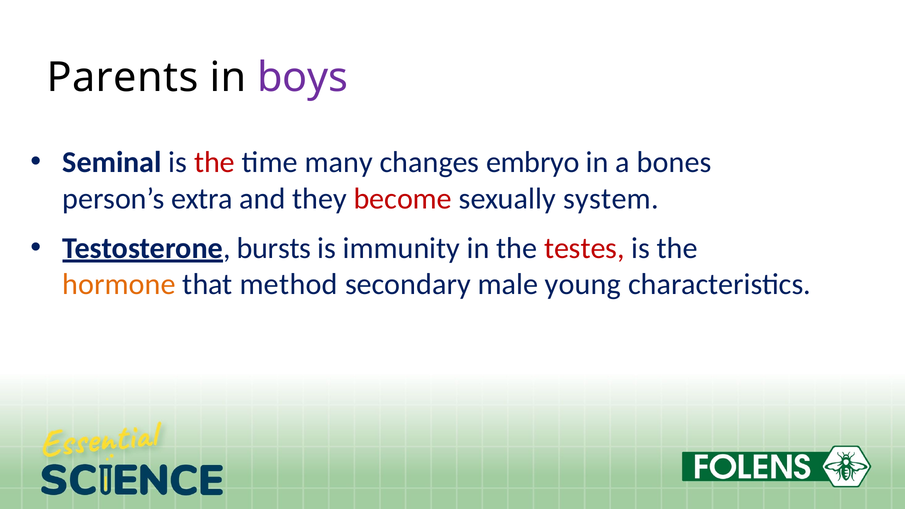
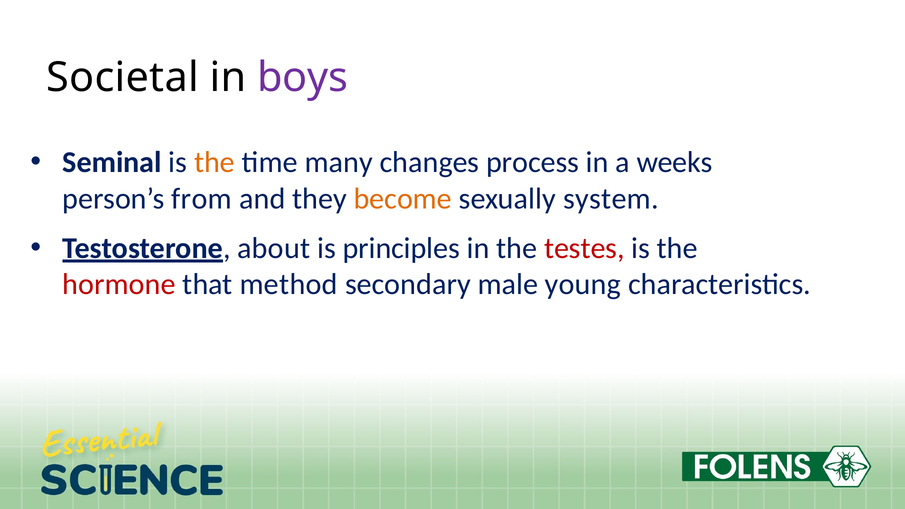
Parents: Parents -> Societal
the at (214, 163) colour: red -> orange
embryo: embryo -> process
bones: bones -> weeks
extra: extra -> from
become colour: red -> orange
bursts: bursts -> about
immunity: immunity -> principles
hormone colour: orange -> red
